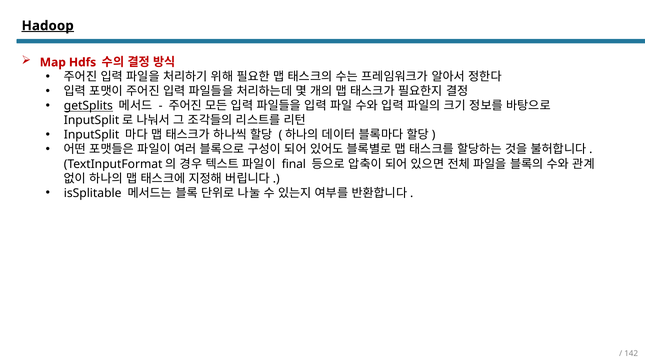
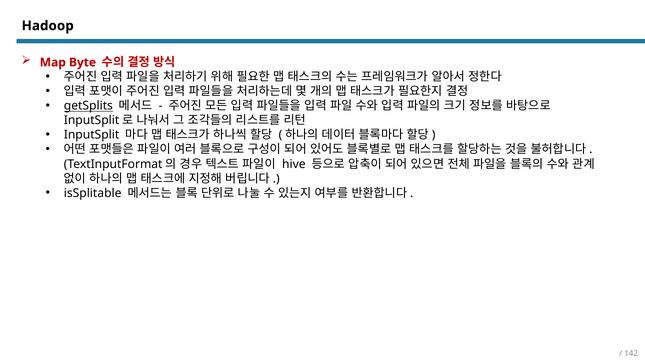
Hadoop underline: present -> none
Hdfs: Hdfs -> Byte
final: final -> hive
